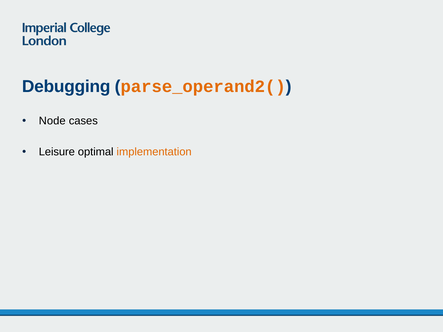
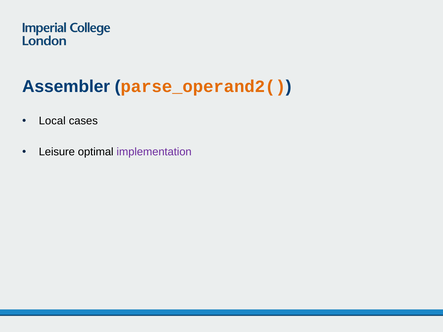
Debugging: Debugging -> Assembler
Node: Node -> Local
implementation colour: orange -> purple
